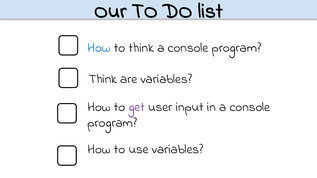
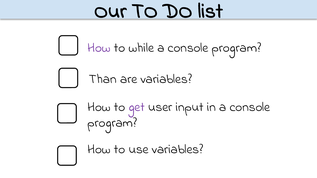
How at (99, 48) colour: blue -> purple
to think: think -> while
Think at (103, 79): Think -> Than
